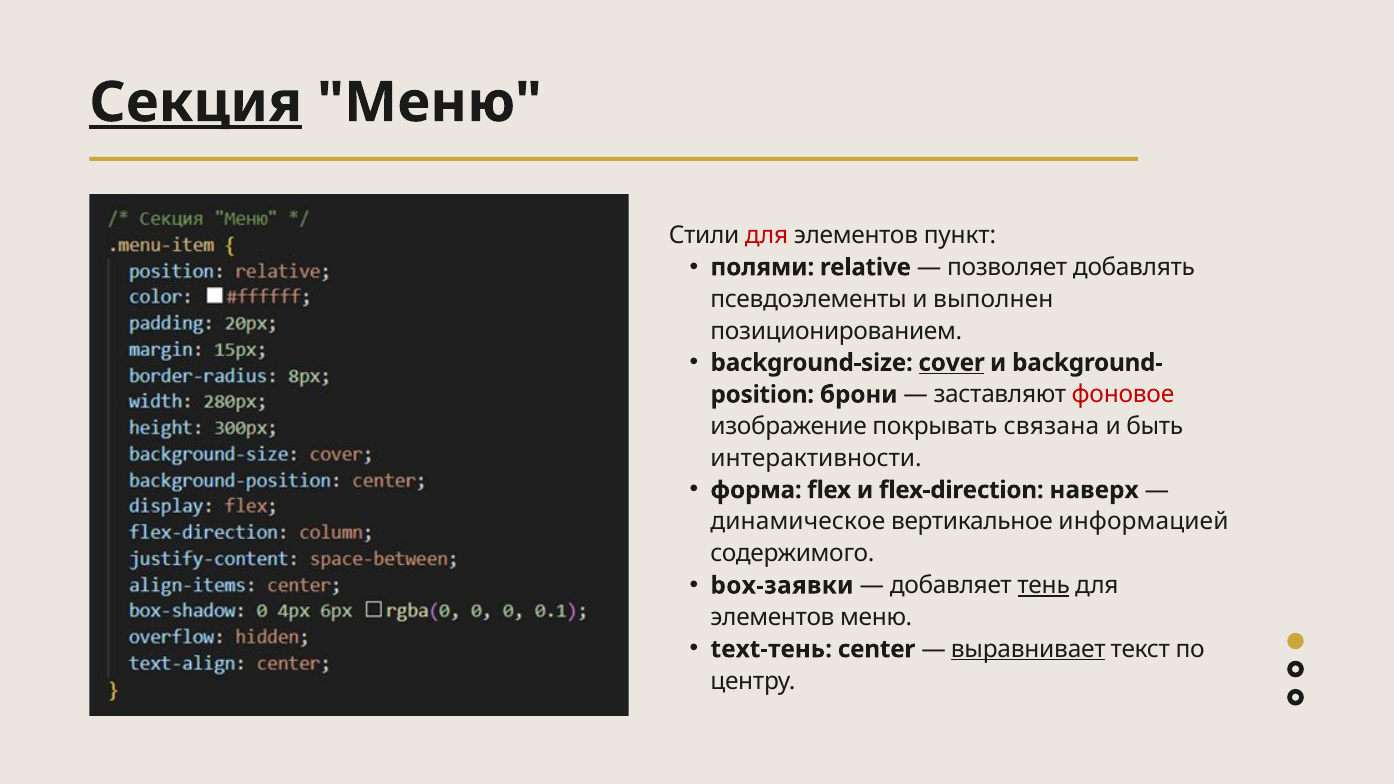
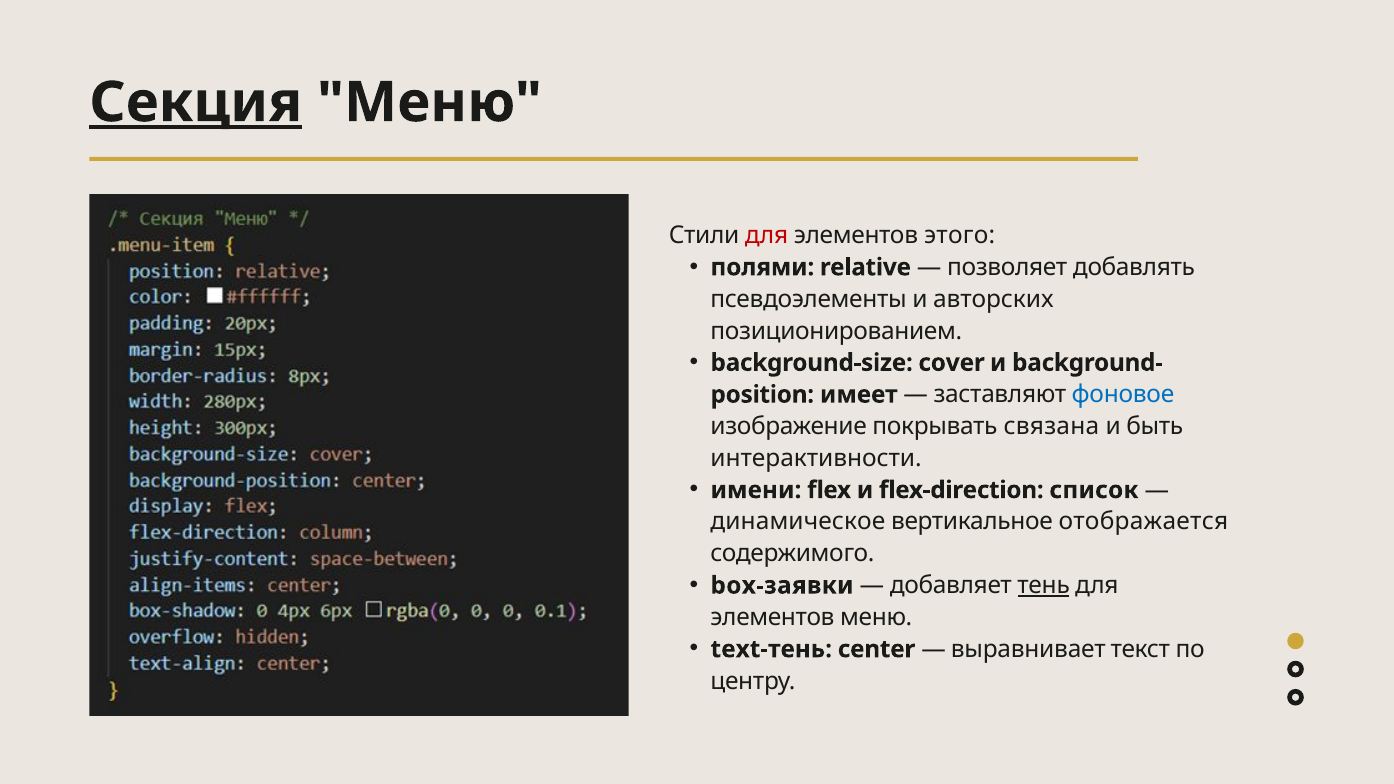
пункт: пункт -> этого
выполнен: выполнен -> авторских
cover underline: present -> none
брони: брони -> имеет
фоновое colour: red -> blue
форма: форма -> имени
наверх: наверх -> список
информацией: информацией -> отображается
выравнивает underline: present -> none
